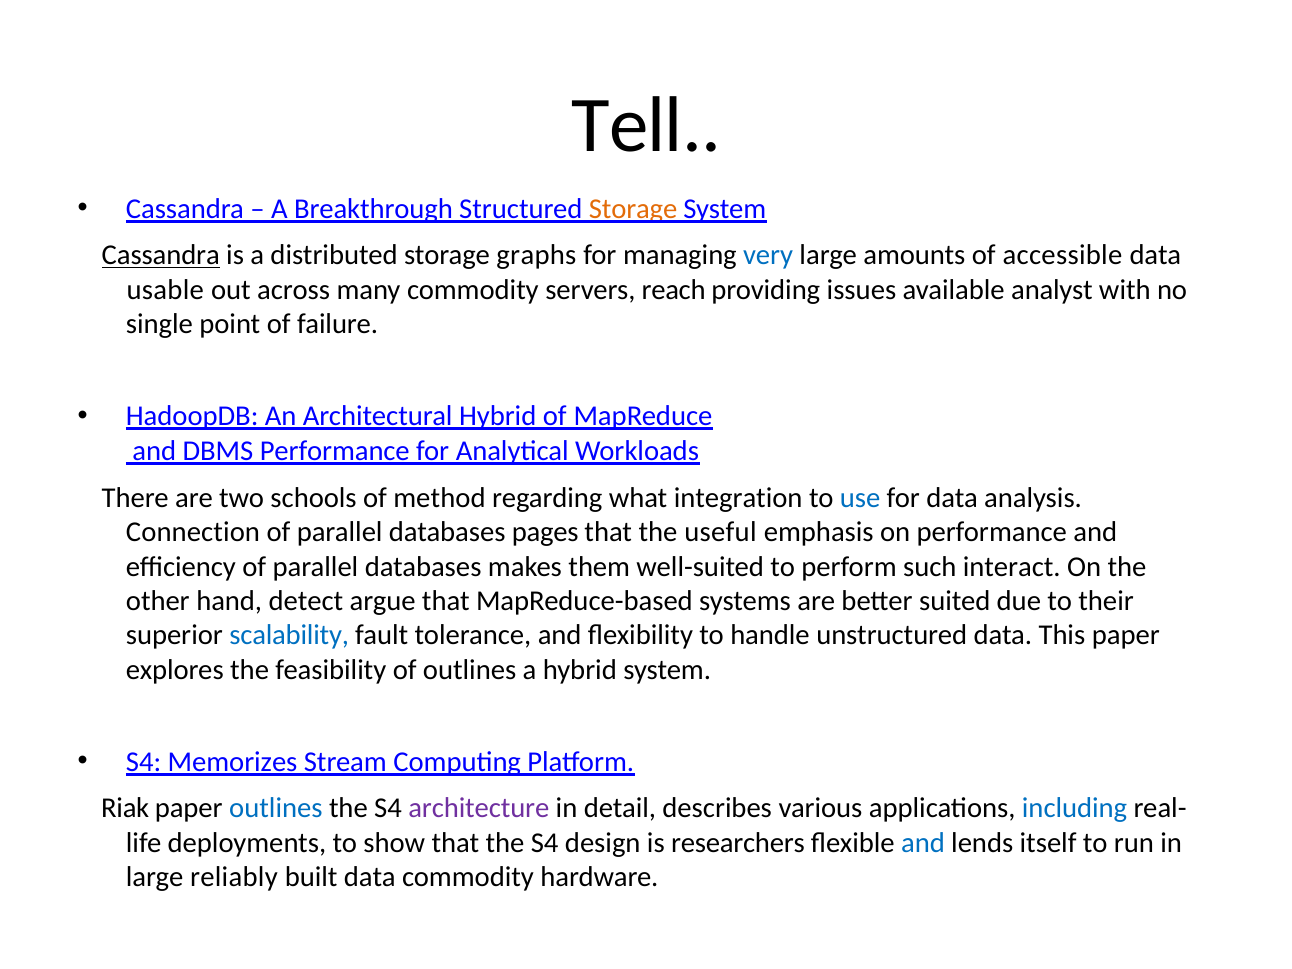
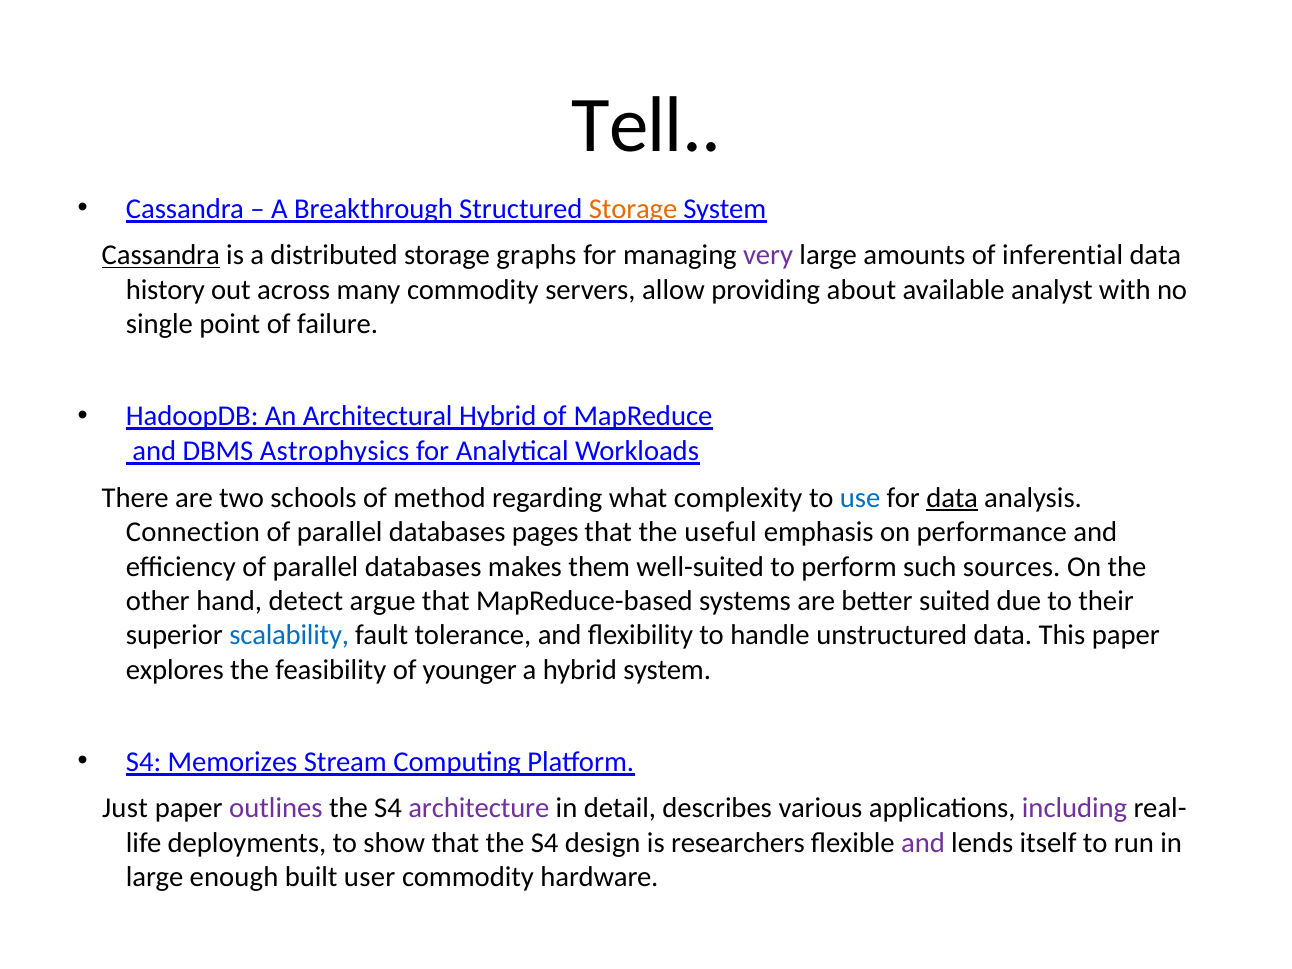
very colour: blue -> purple
accessible: accessible -> inferential
usable: usable -> history
reach: reach -> allow
issues: issues -> about
DBMS Performance: Performance -> Astrophysics
integration: integration -> complexity
data at (952, 498) underline: none -> present
interact: interact -> sources
of outlines: outlines -> younger
Riak: Riak -> Just
outlines at (276, 808) colour: blue -> purple
including colour: blue -> purple
and at (923, 843) colour: blue -> purple
reliably: reliably -> enough
built data: data -> user
